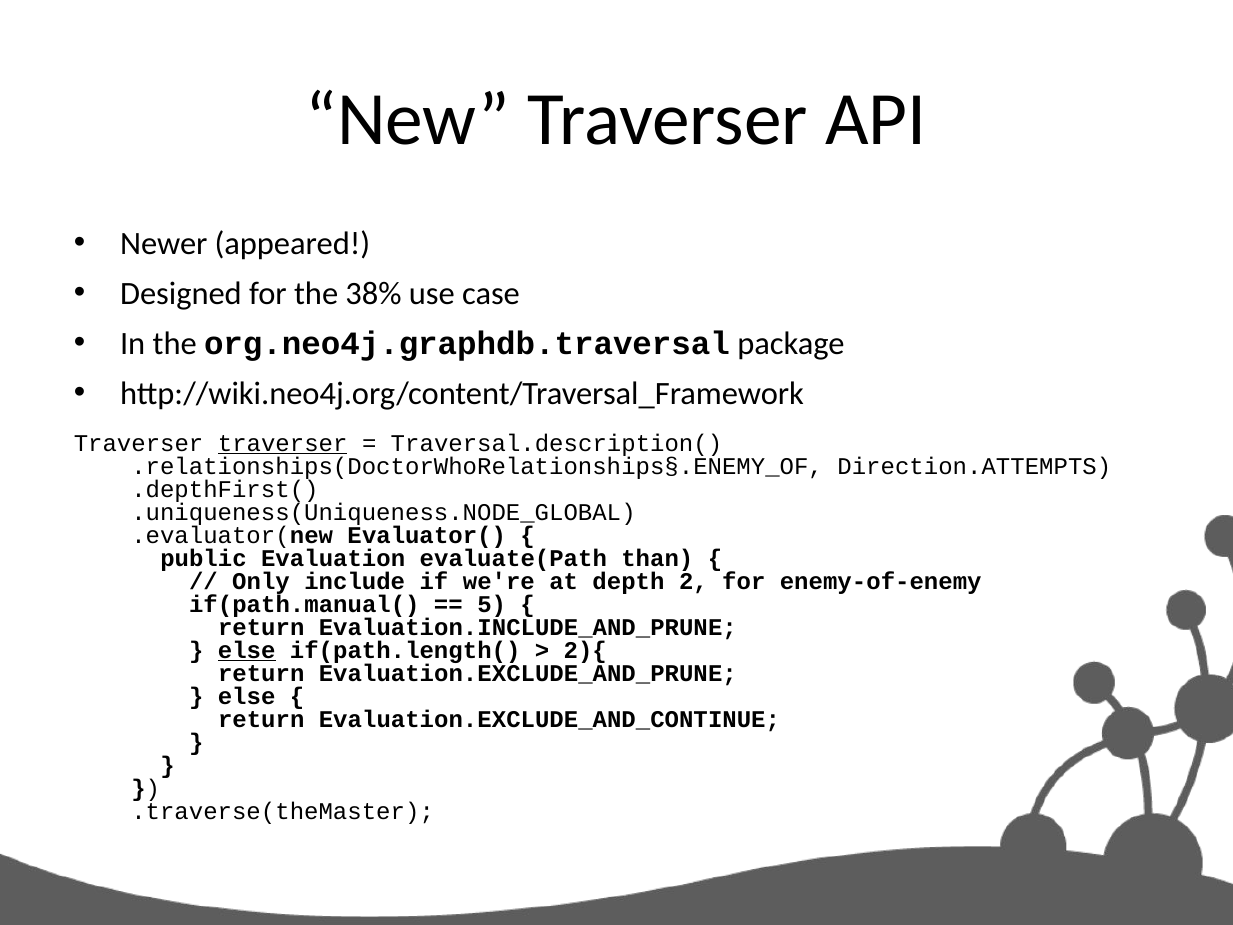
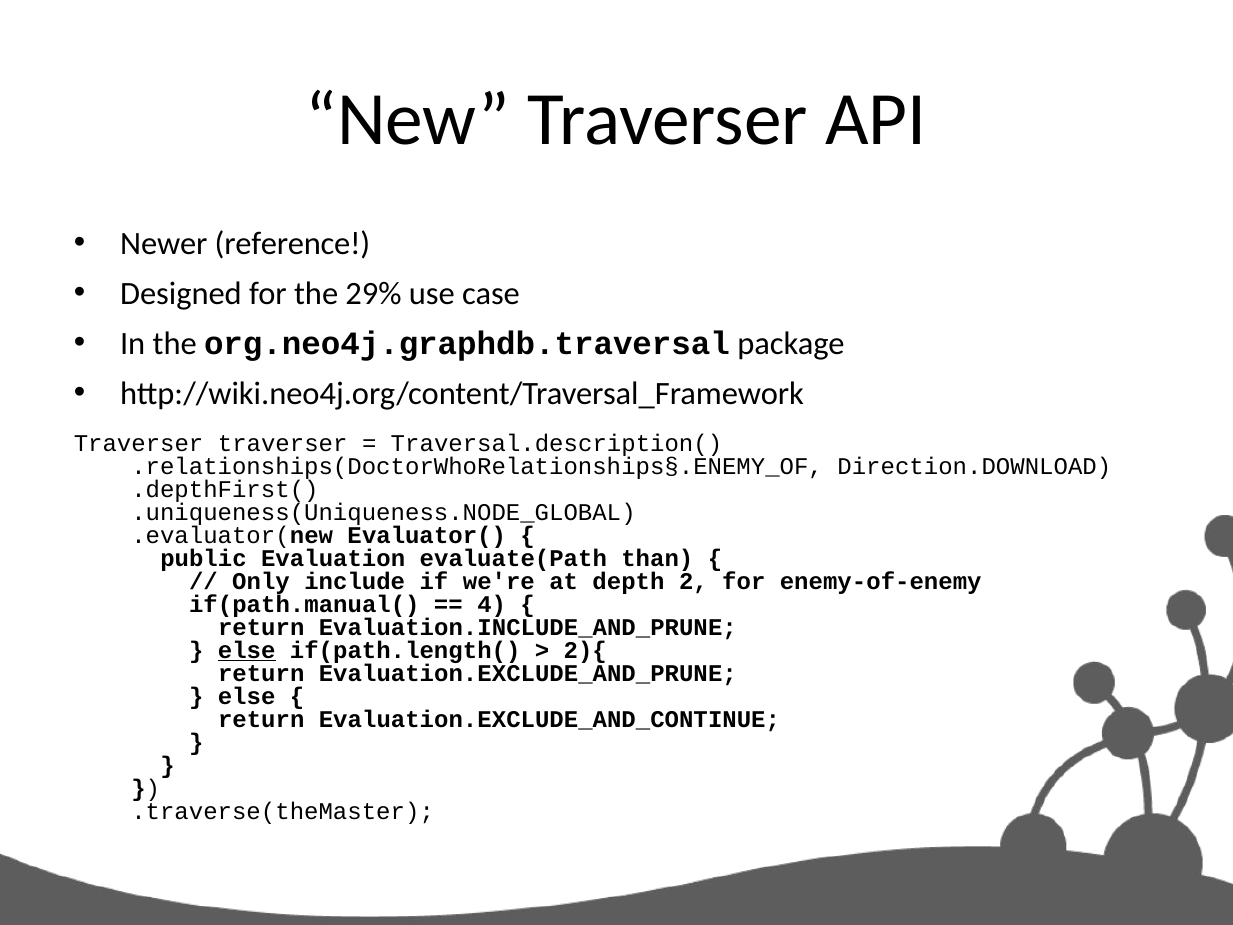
appeared: appeared -> reference
38%: 38% -> 29%
traverser at (283, 443) underline: present -> none
Direction.ATTEMPTS: Direction.ATTEMPTS -> Direction.DOWNLOAD
5: 5 -> 4
